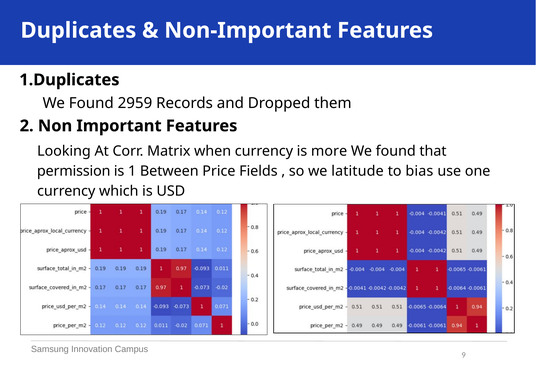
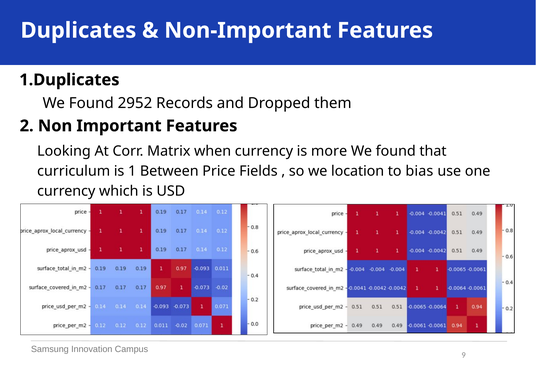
2959: 2959 -> 2952
permission: permission -> curriculum
latitude: latitude -> location
